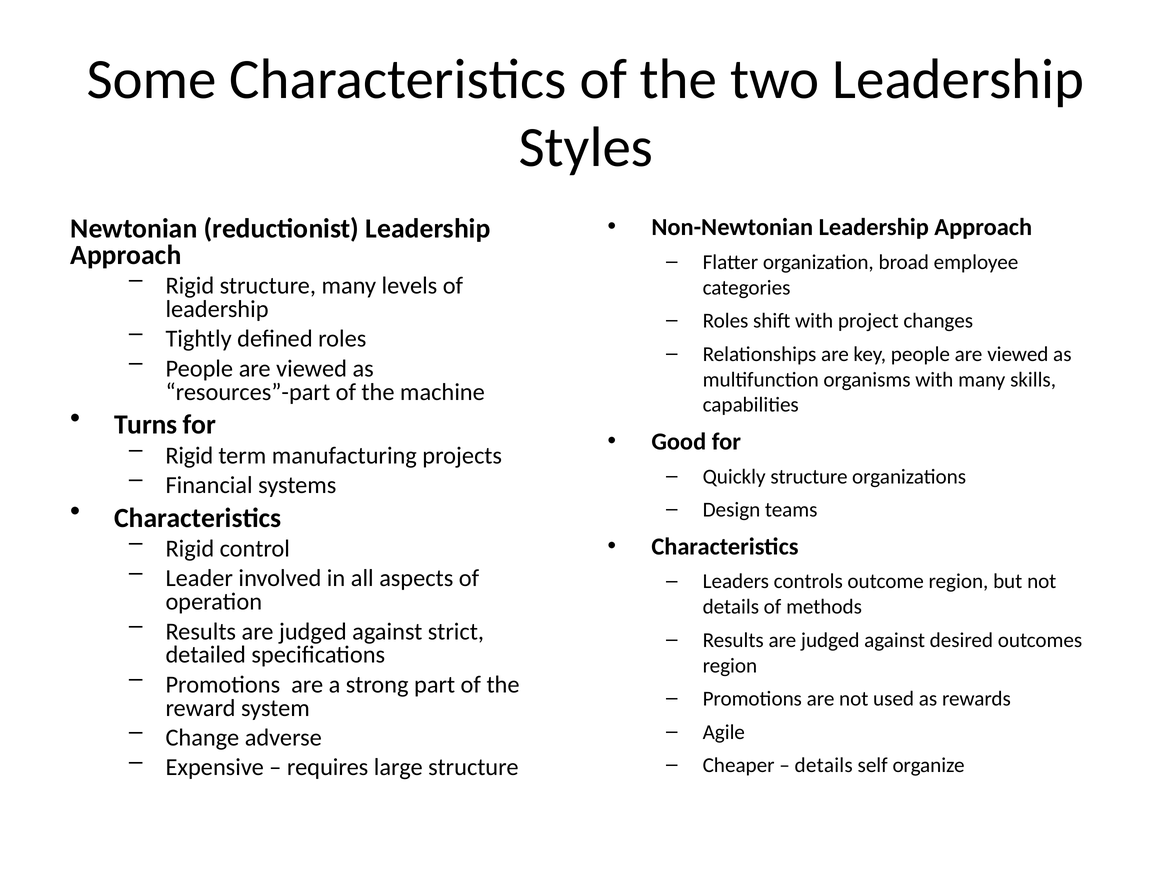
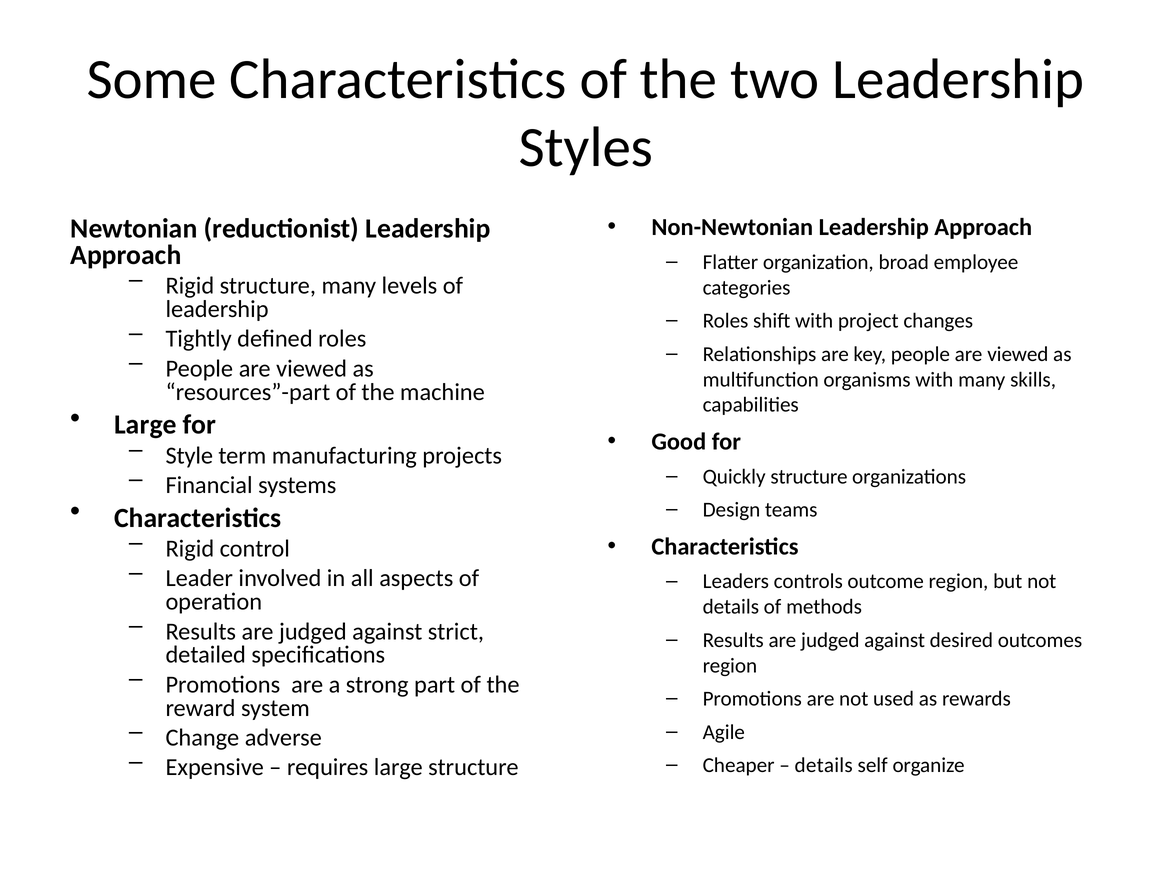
Turns at (146, 425): Turns -> Large
Rigid at (189, 455): Rigid -> Style
